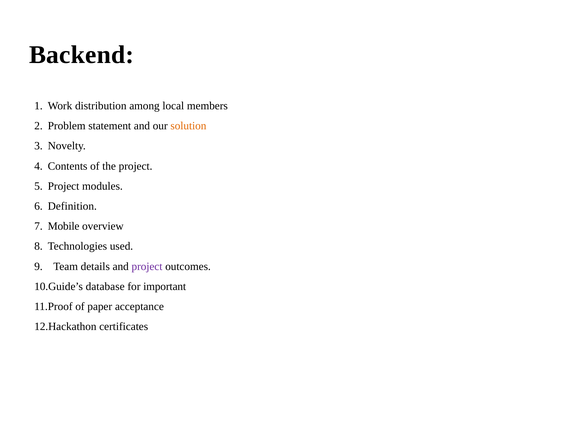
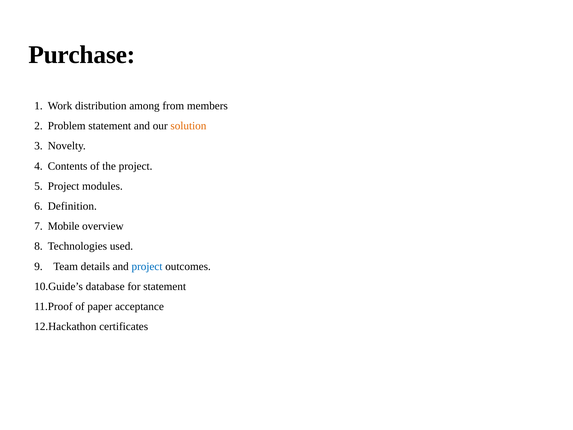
Backend: Backend -> Purchase
local: local -> from
project at (147, 266) colour: purple -> blue
for important: important -> statement
